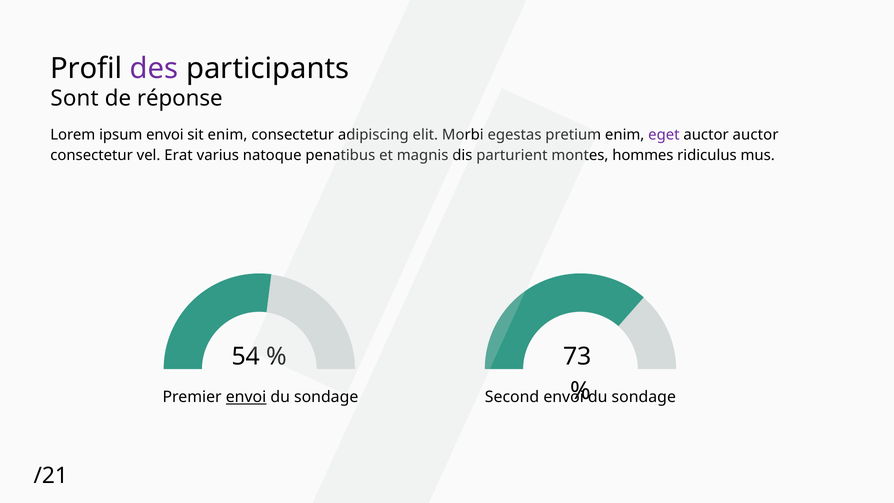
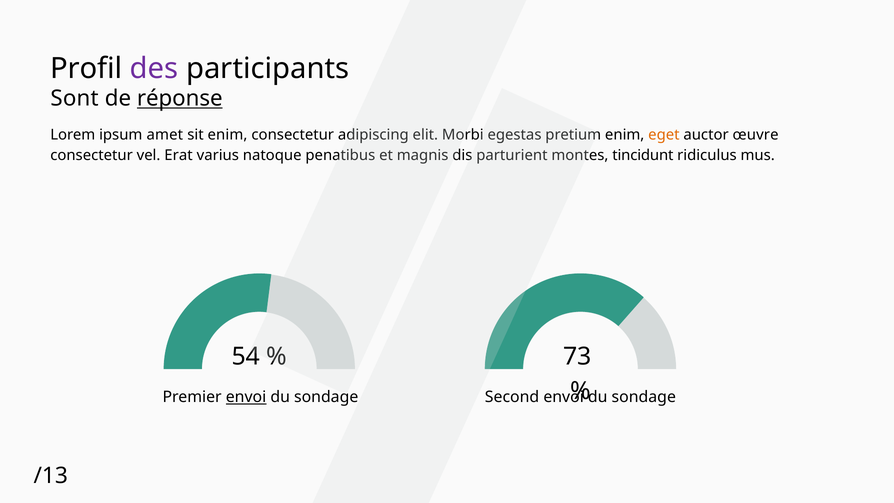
réponse underline: none -> present
ipsum envoi: envoi -> amet
eget colour: purple -> orange
auctor auctor: auctor -> œuvre
hommes: hommes -> tincidunt
/21: /21 -> /13
